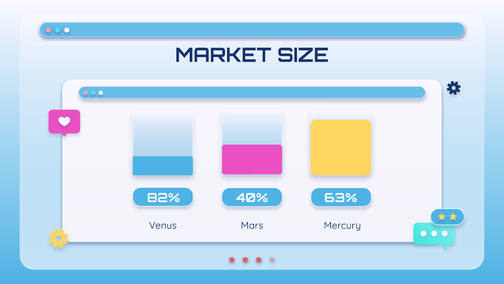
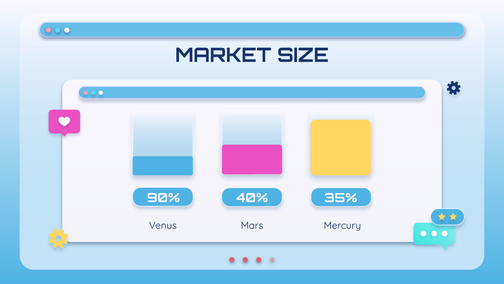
82%: 82% -> 90%
63%: 63% -> 35%
